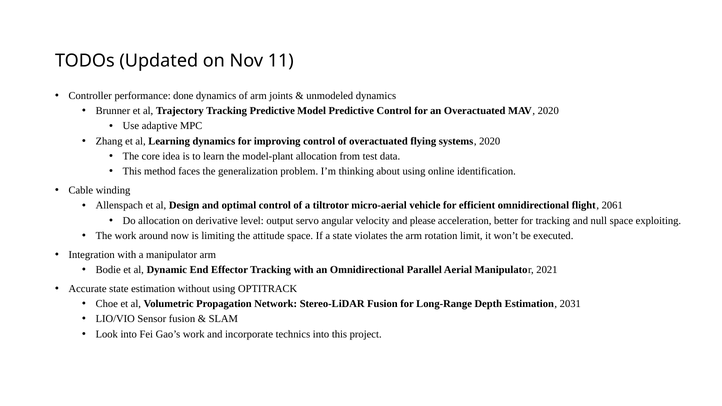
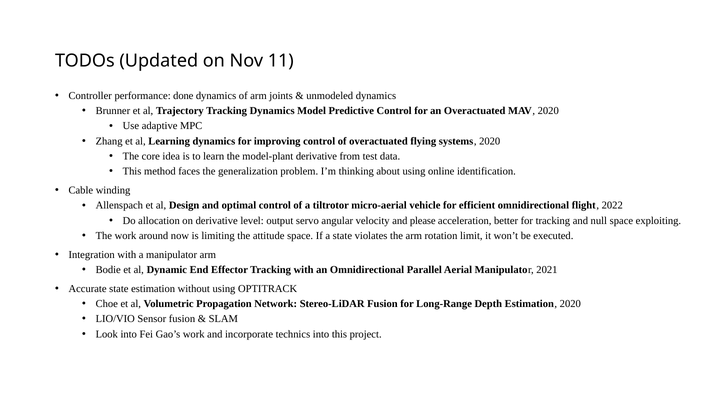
Tracking Predictive: Predictive -> Dynamics
model-plant allocation: allocation -> derivative
2061: 2061 -> 2022
Estimation 2031: 2031 -> 2020
